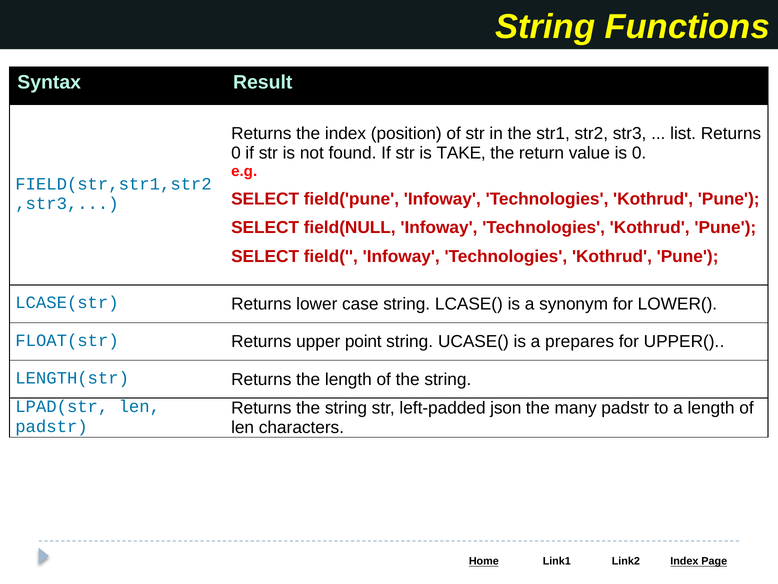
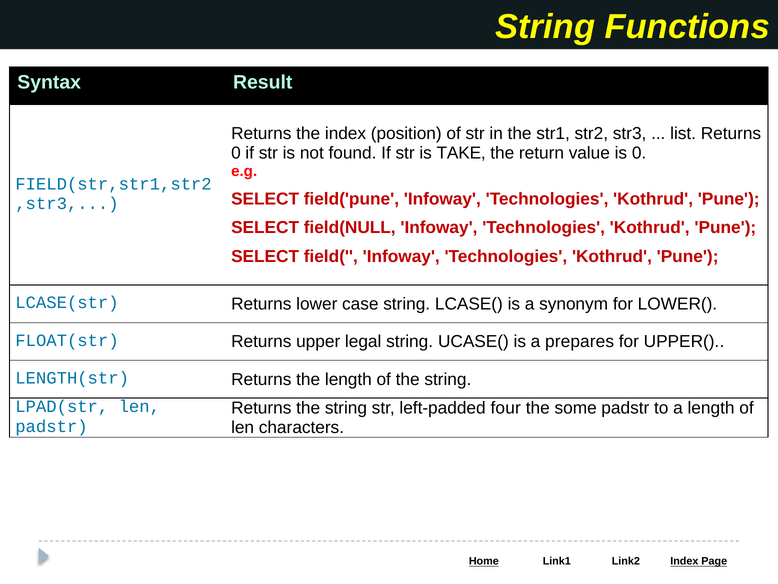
point: point -> legal
json: json -> four
many: many -> some
